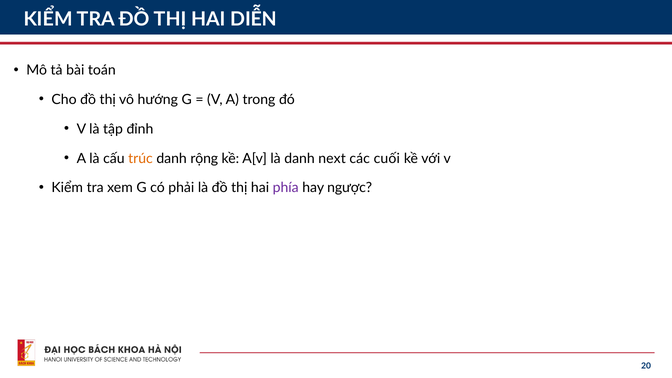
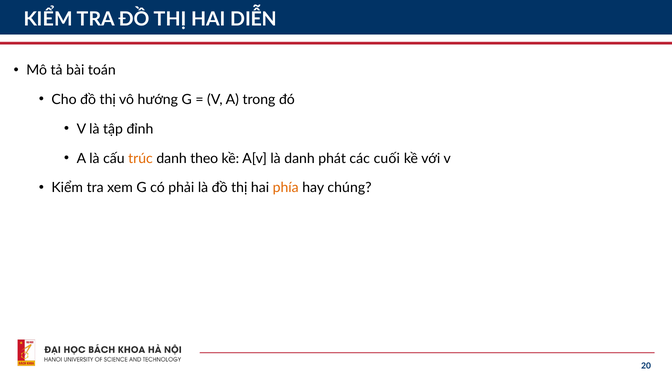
rộng: rộng -> theo
next: next -> phát
phía colour: purple -> orange
ngược: ngược -> chúng
